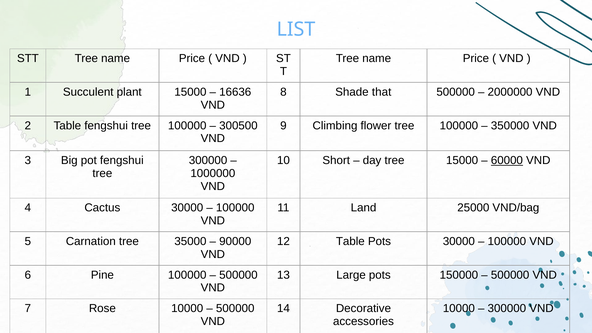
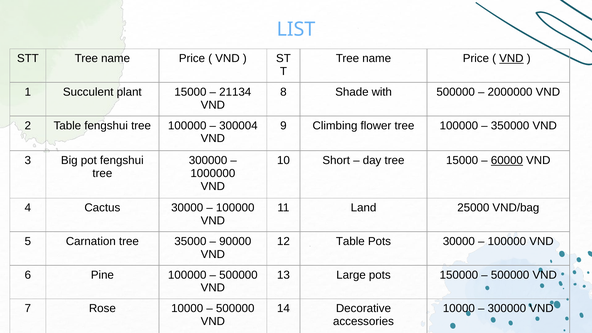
VND at (511, 58) underline: none -> present
16636: 16636 -> 21134
that: that -> with
300500: 300500 -> 300004
